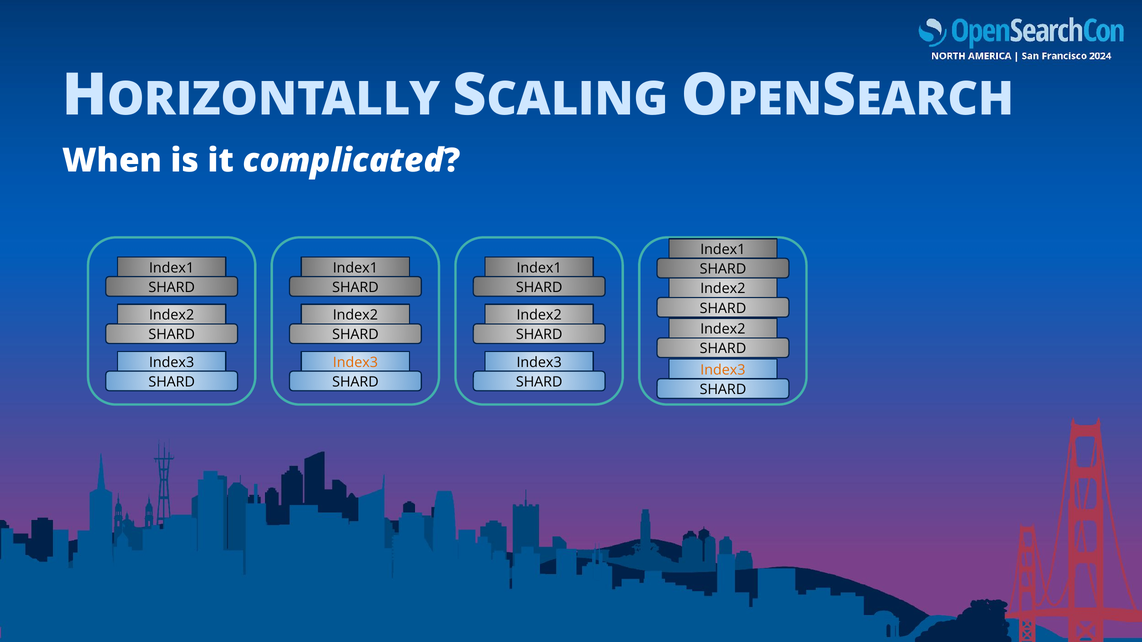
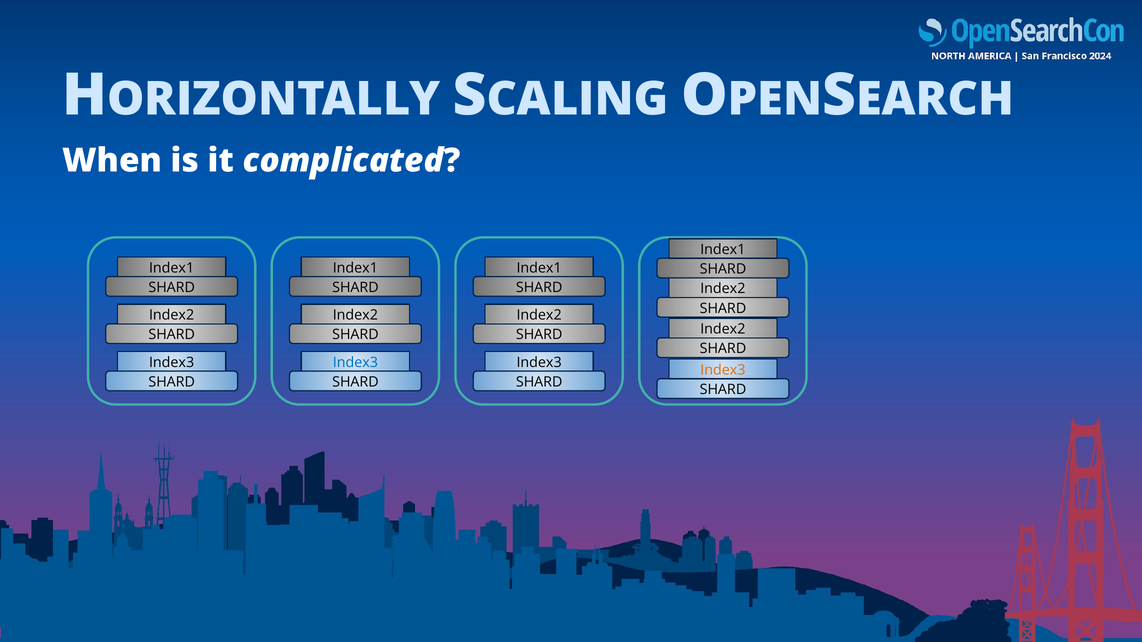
Index3 at (355, 363) colour: orange -> blue
